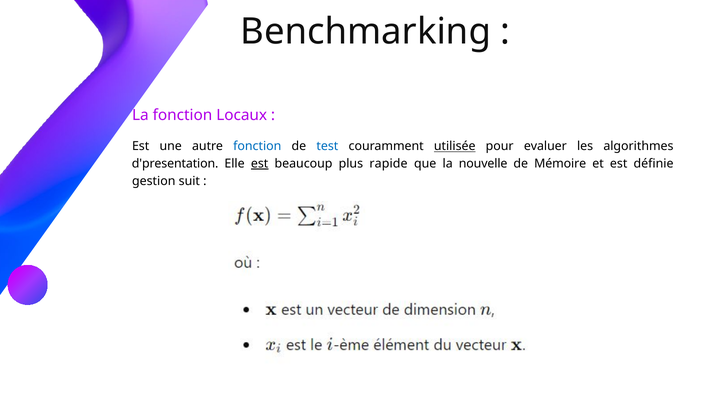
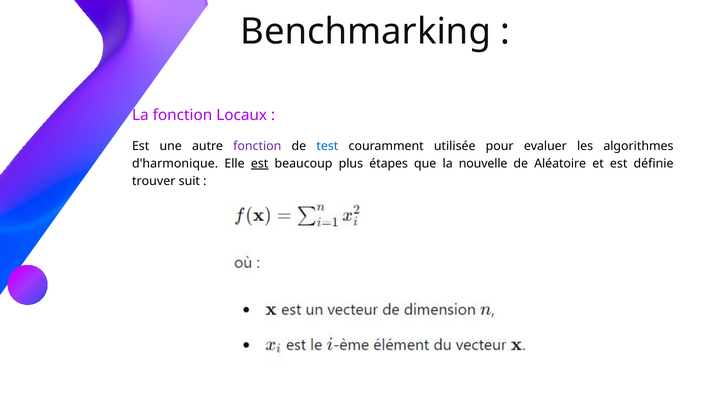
fonction at (257, 146) colour: blue -> purple
utilisée underline: present -> none
d'presentation: d'presentation -> d'harmonique
rapide: rapide -> étapes
Mémoire: Mémoire -> Aléatoire
gestion: gestion -> trouver
